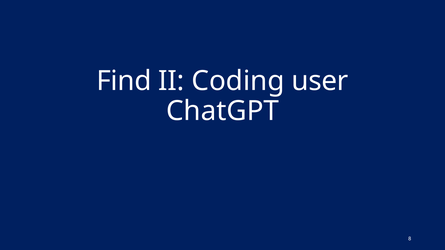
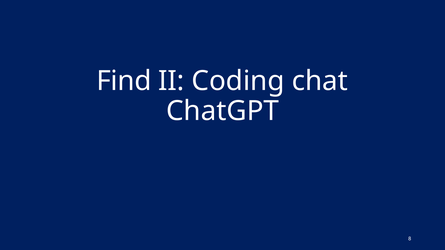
user: user -> chat
